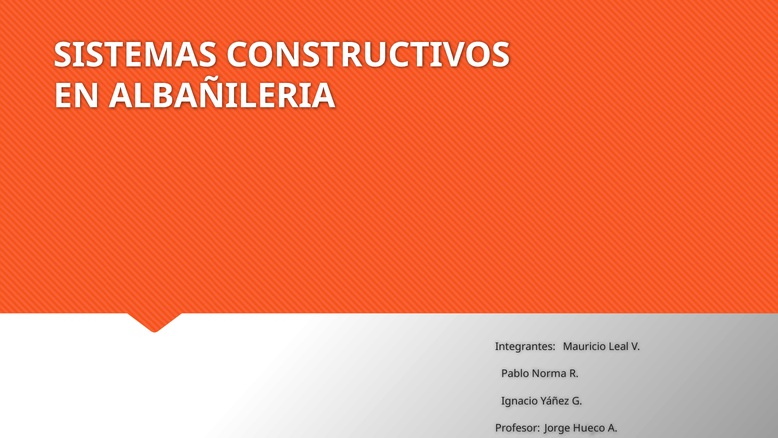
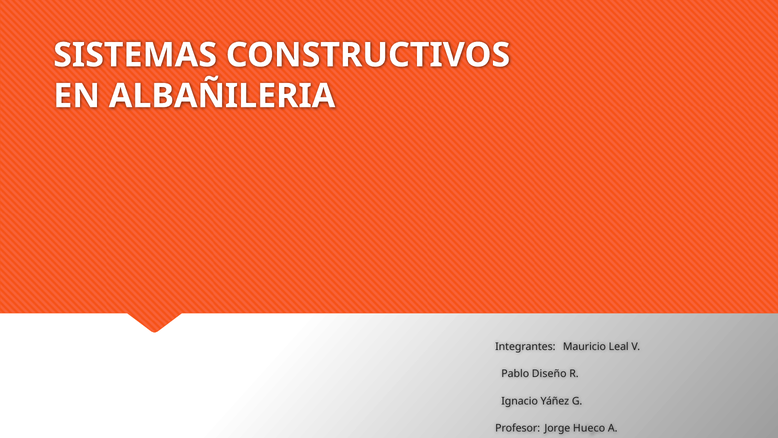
Norma: Norma -> Diseño
